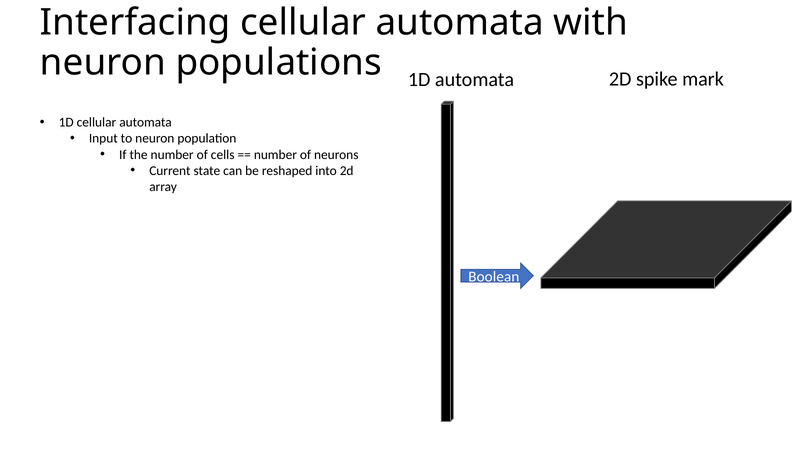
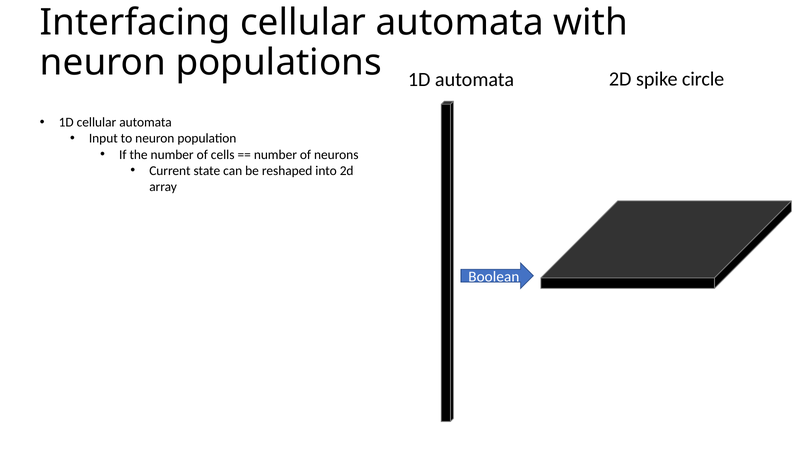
mark: mark -> circle
